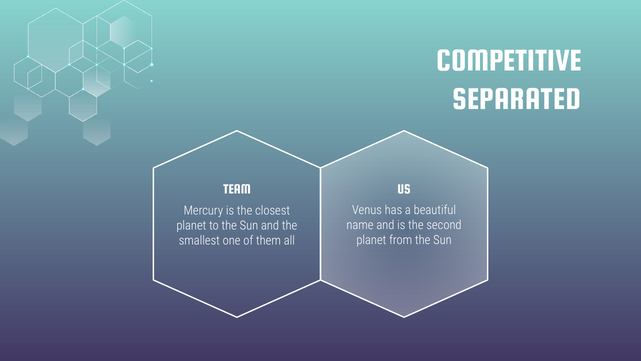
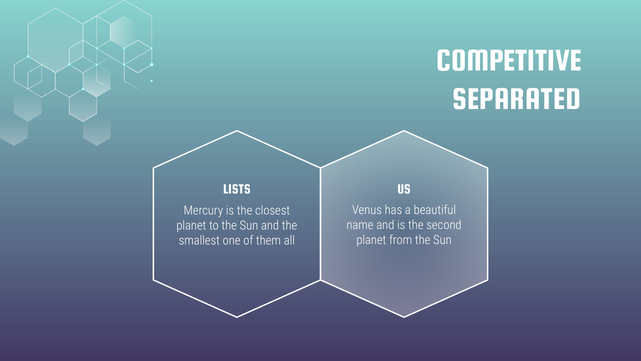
TEAM: TEAM -> LISTS
